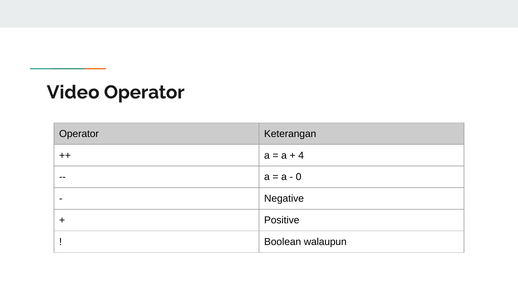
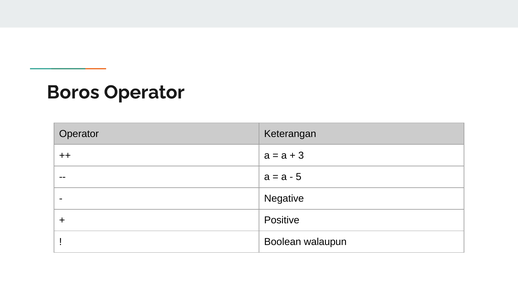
Video: Video -> Boros
4: 4 -> 3
0: 0 -> 5
